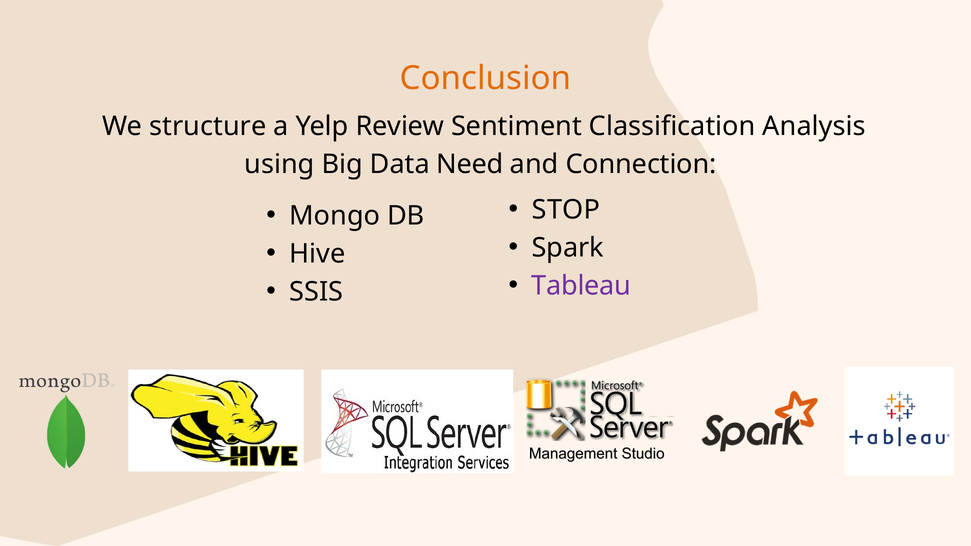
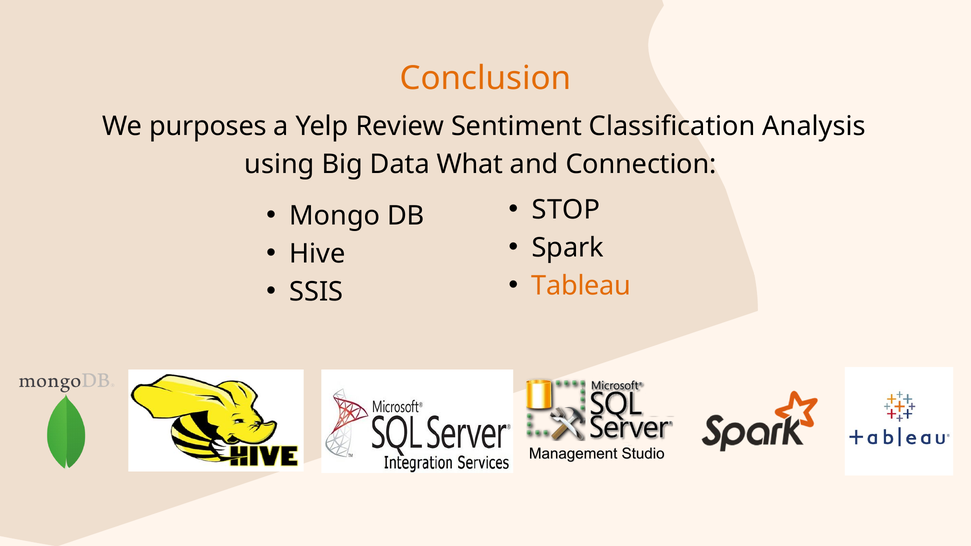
structure: structure -> purposes
Need: Need -> What
Tableau colour: purple -> orange
